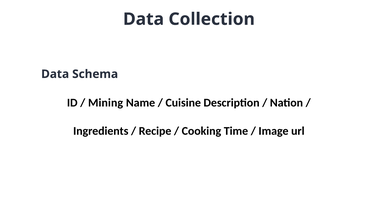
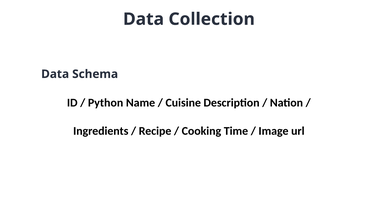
Mining: Mining -> Python
